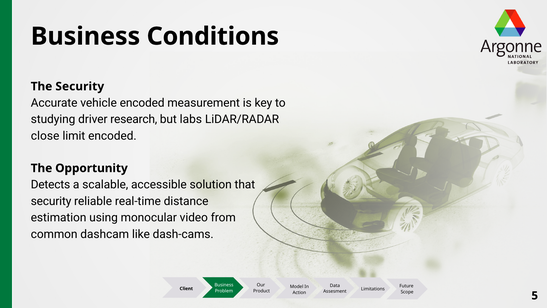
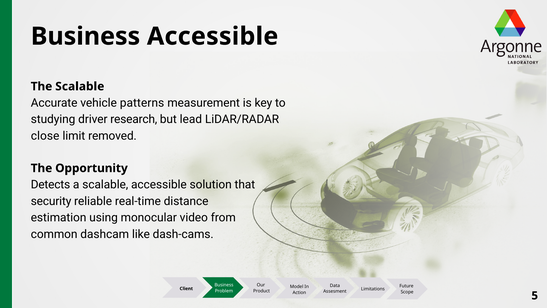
Business Conditions: Conditions -> Accessible
The Security: Security -> Scalable
vehicle encoded: encoded -> patterns
labs: labs -> lead
limit encoded: encoded -> removed
